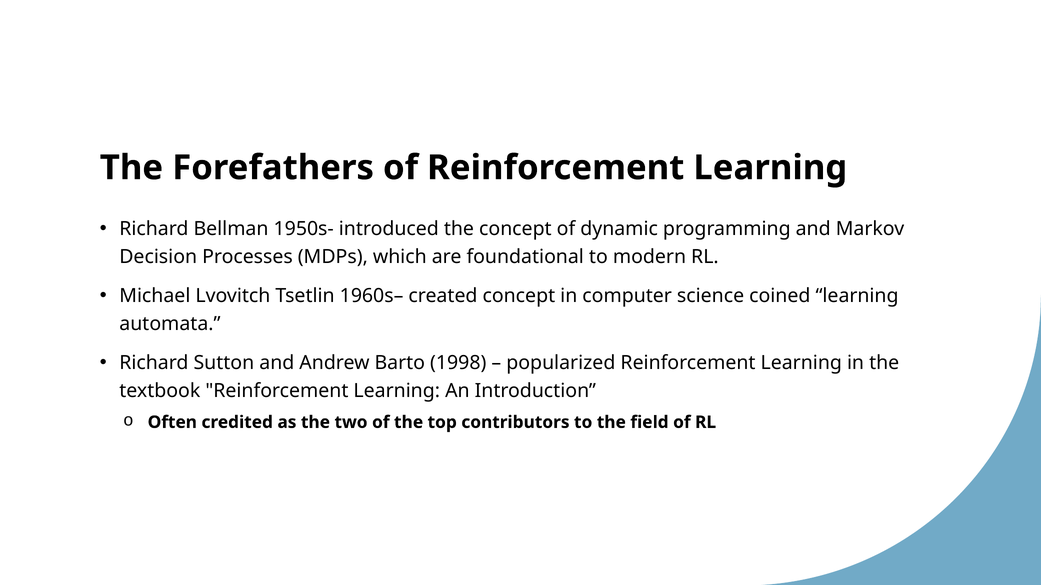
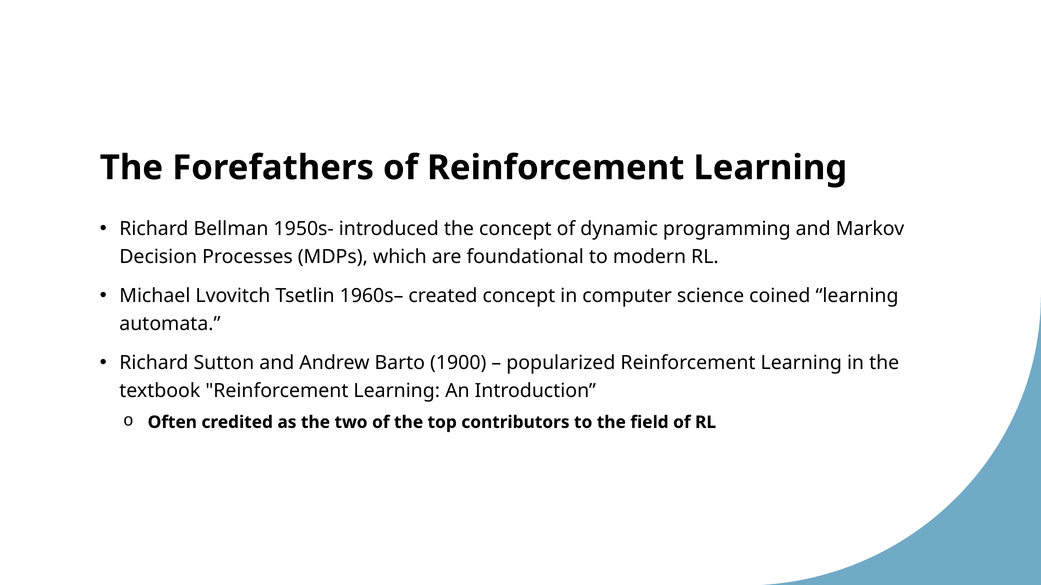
1998: 1998 -> 1900
